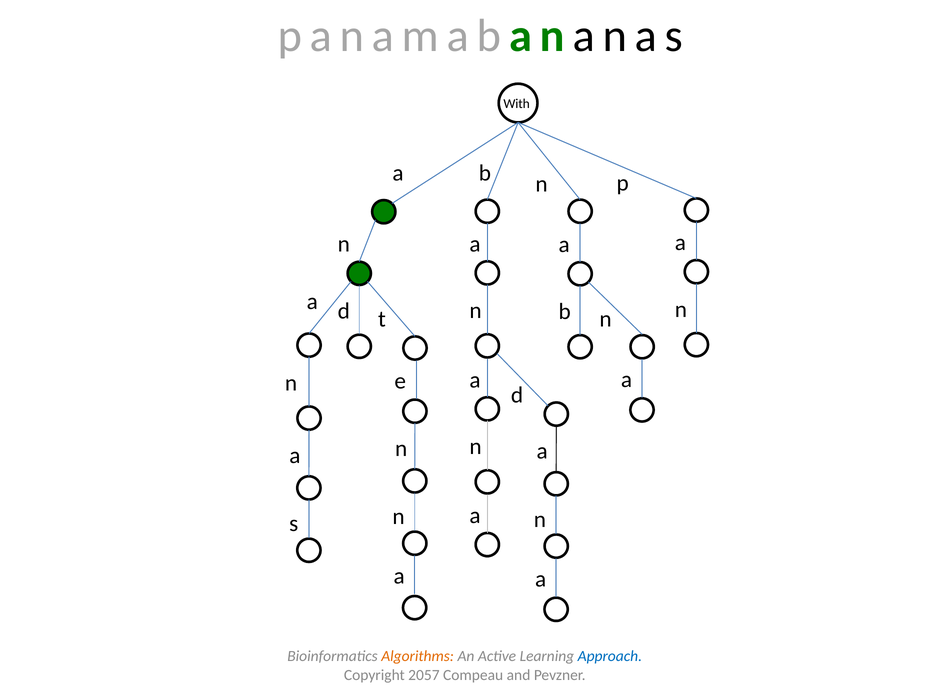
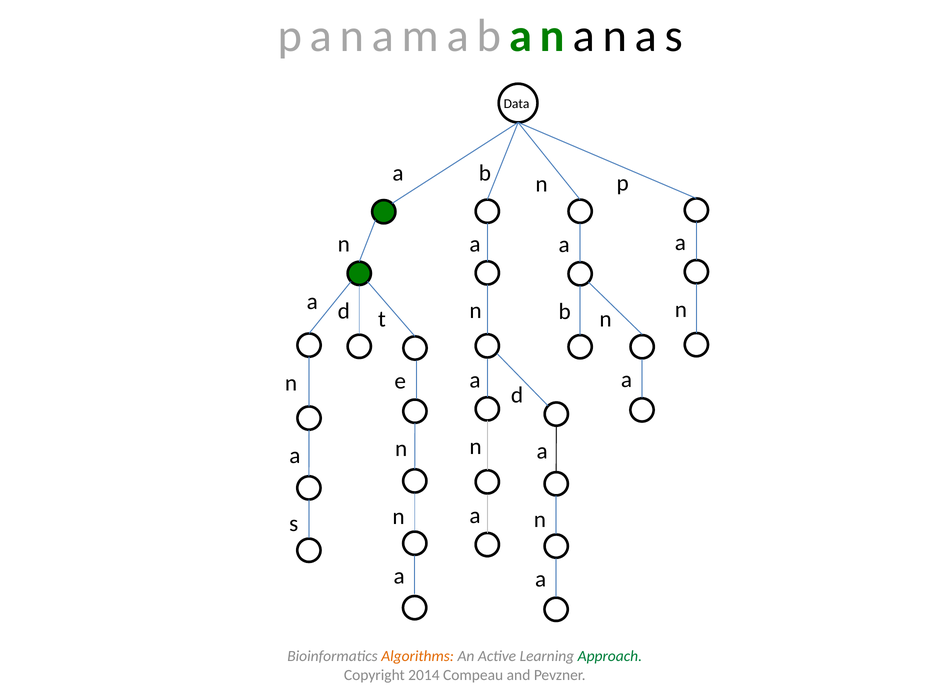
With: With -> Data
Approach colour: blue -> green
2057: 2057 -> 2014
